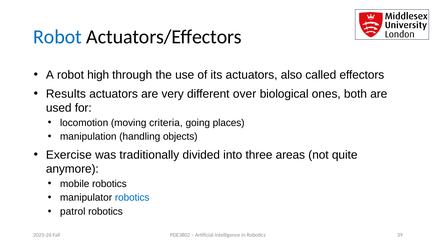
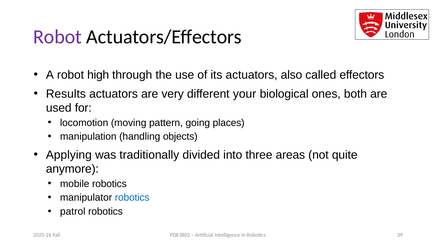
Robot at (58, 37) colour: blue -> purple
over: over -> your
criteria: criteria -> pattern
Exercise: Exercise -> Applying
